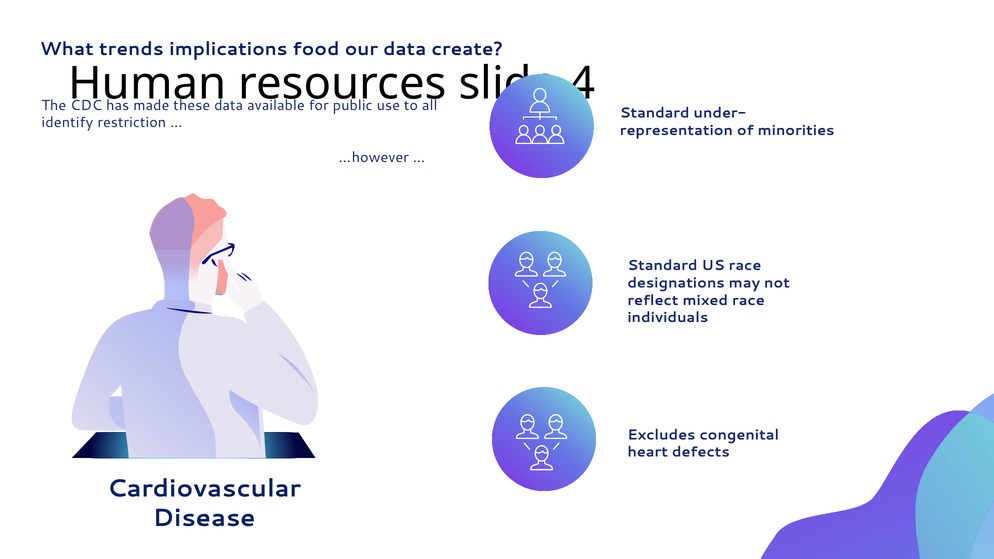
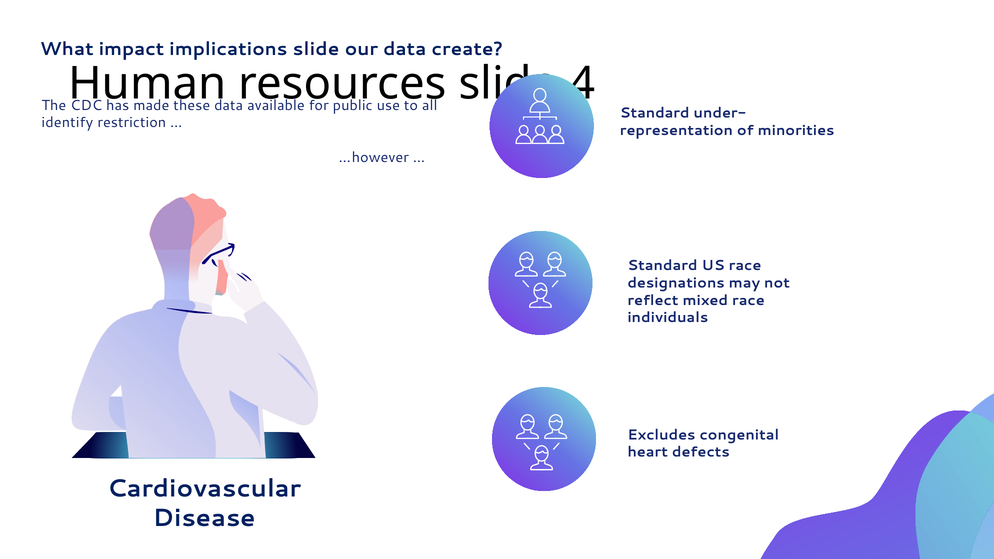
trends: trends -> impact
implications food: food -> slide
